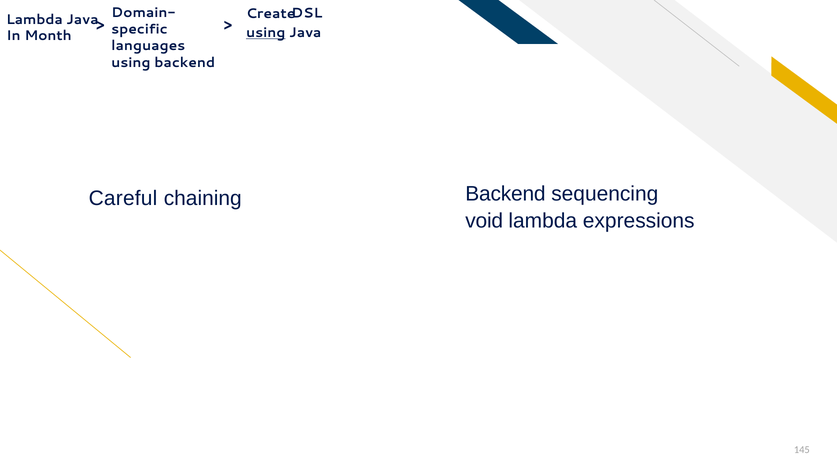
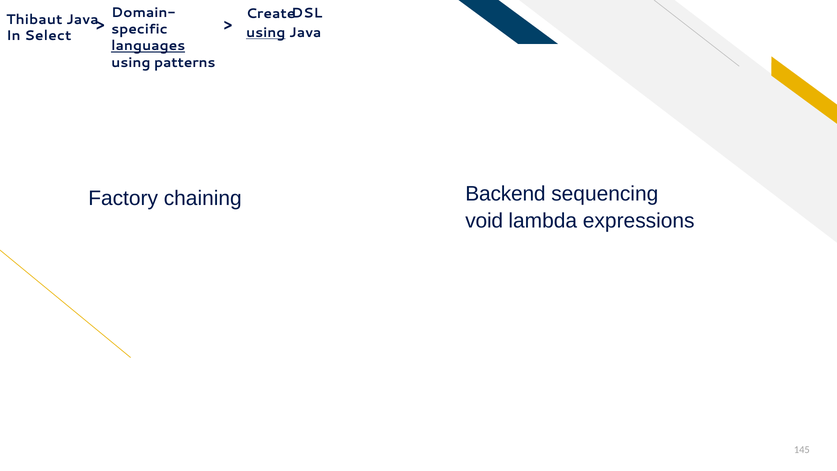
Lambda at (34, 19): Lambda -> Thibaut
Month: Month -> Select
languages underline: none -> present
using backend: backend -> patterns
Careful: Careful -> Factory
